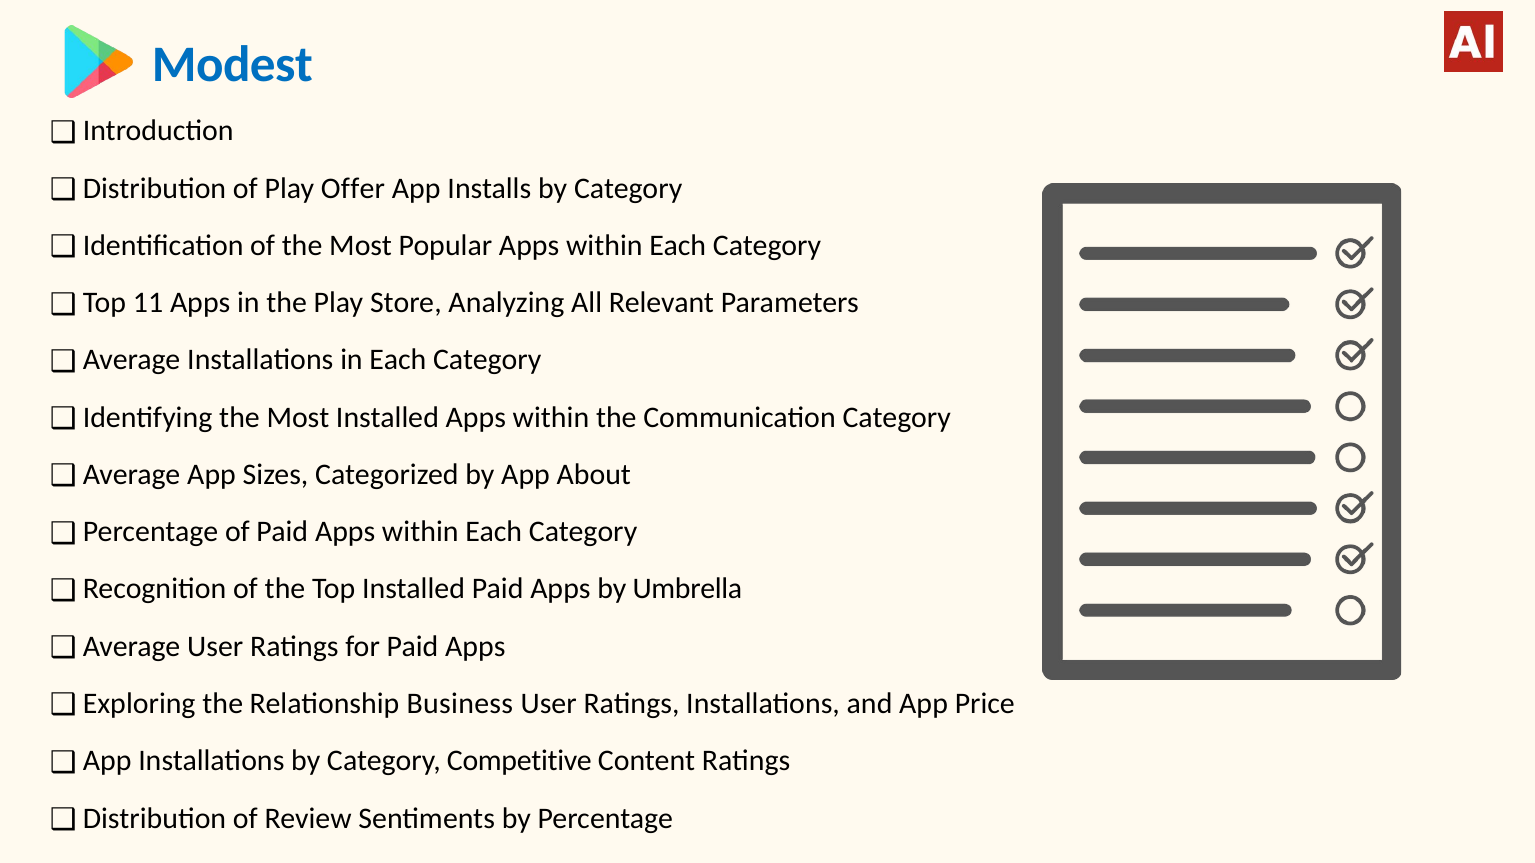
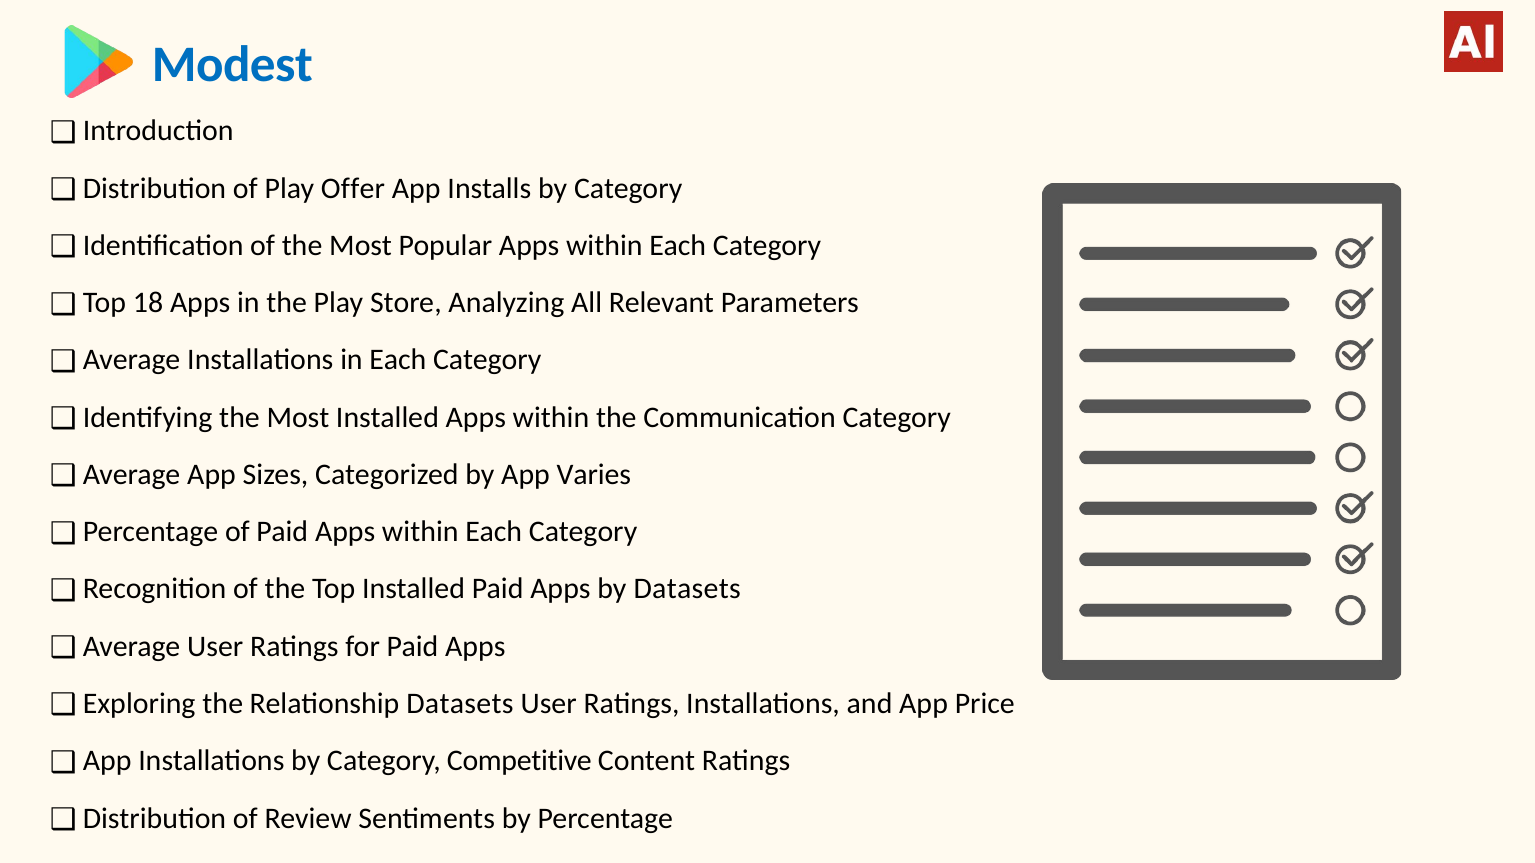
11: 11 -> 18
About: About -> Varies
by Umbrella: Umbrella -> Datasets
Relationship Business: Business -> Datasets
